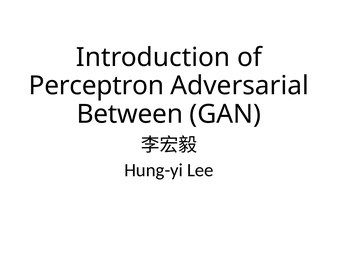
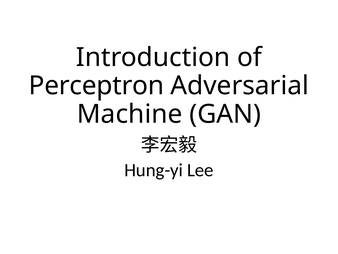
Between: Between -> Machine
